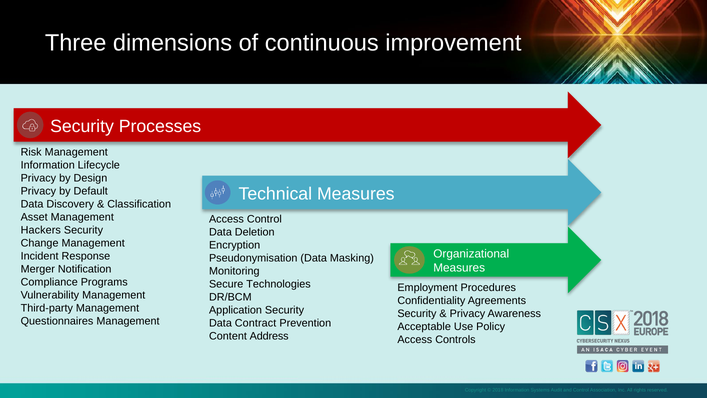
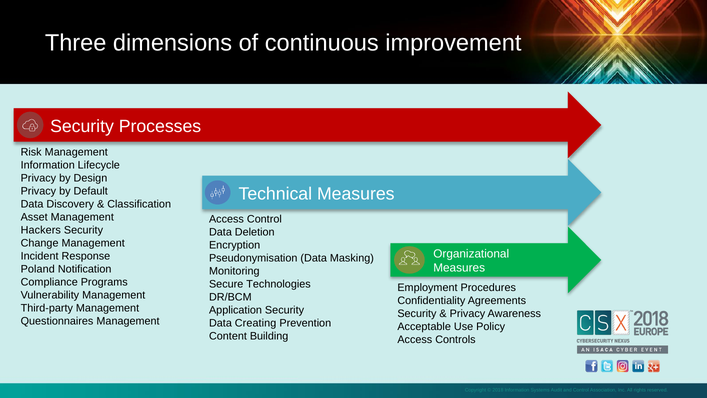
Merger: Merger -> Poland
Contract: Contract -> Creating
Address: Address -> Building
